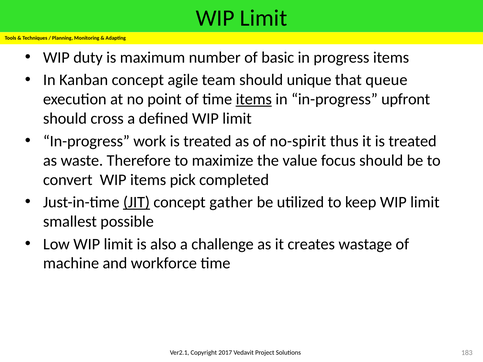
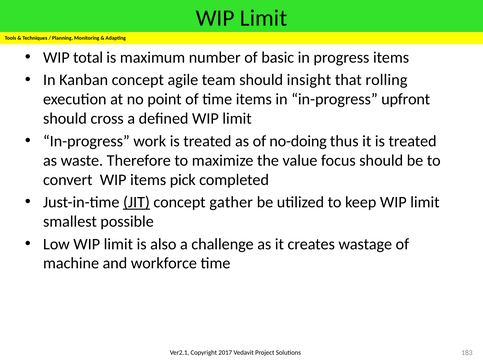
duty: duty -> total
unique: unique -> insight
queue: queue -> rolling
items at (254, 99) underline: present -> none
no-spirit: no-spirit -> no-doing
